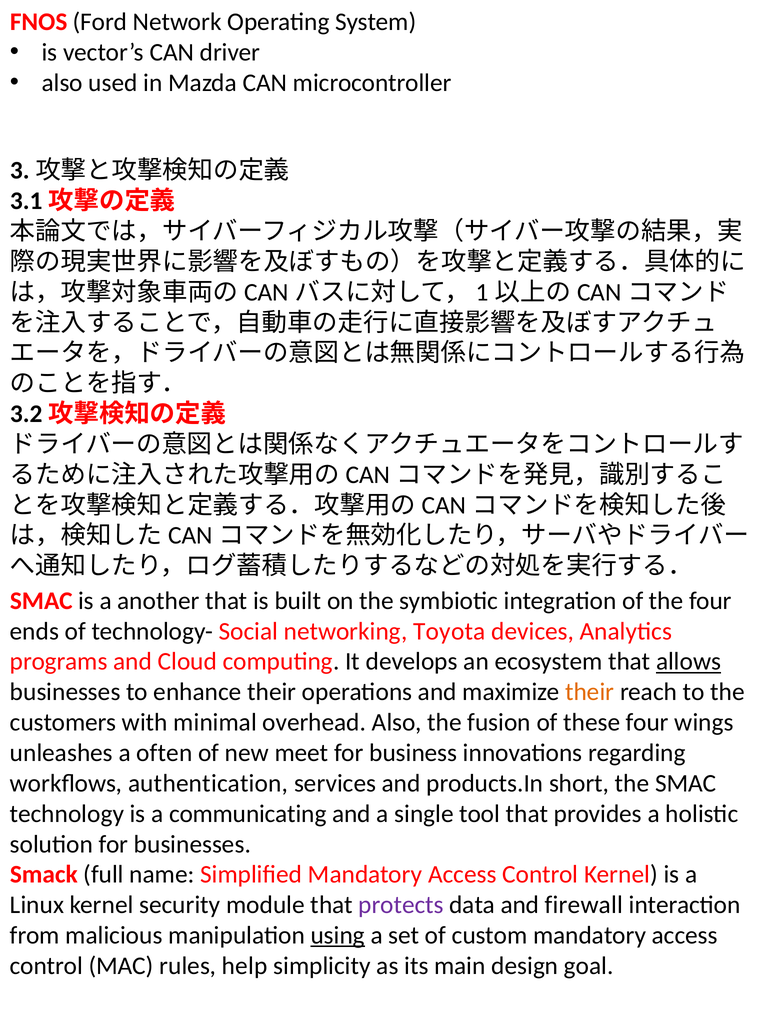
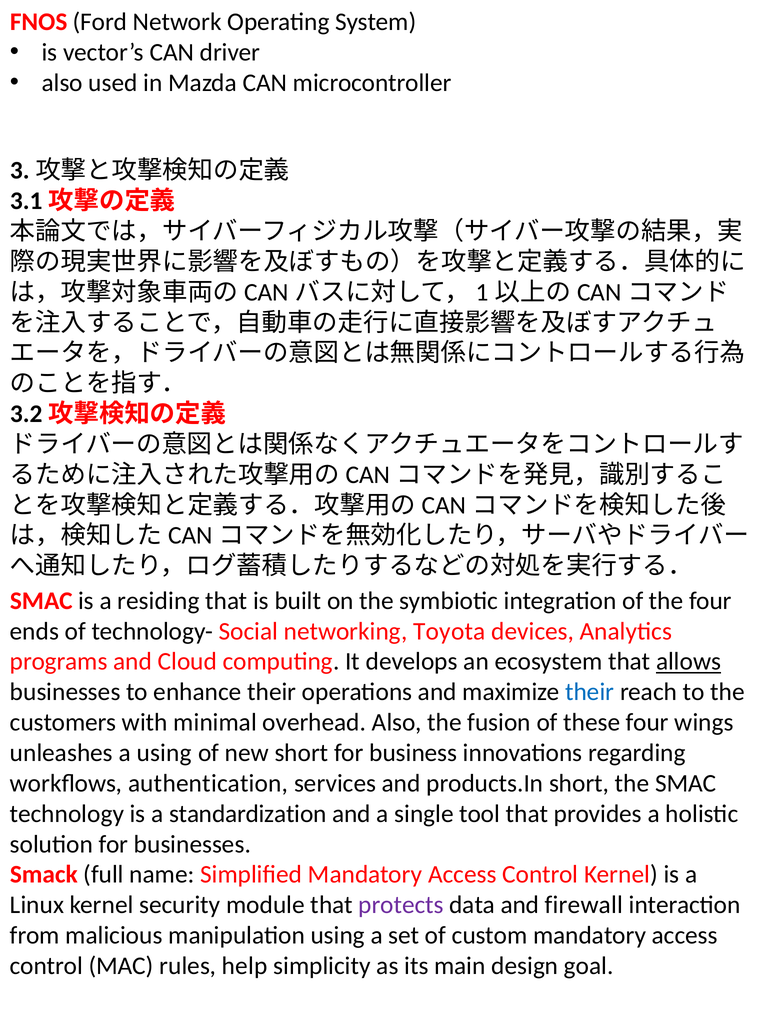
another: another -> residing
their at (590, 693) colour: orange -> blue
a often: often -> using
new meet: meet -> short
communicating: communicating -> standardization
using at (338, 936) underline: present -> none
